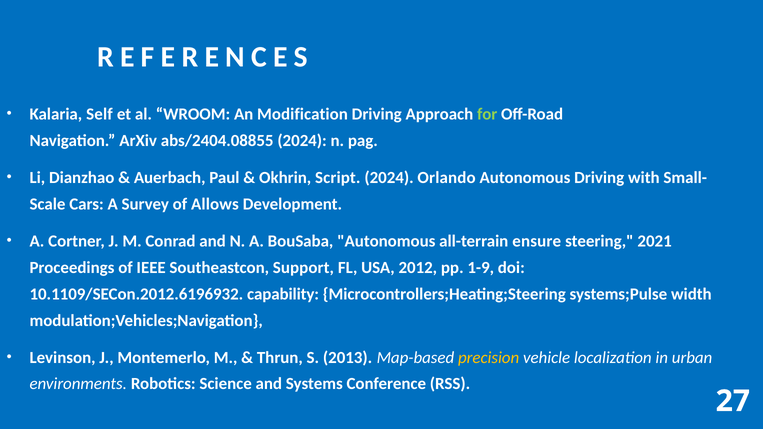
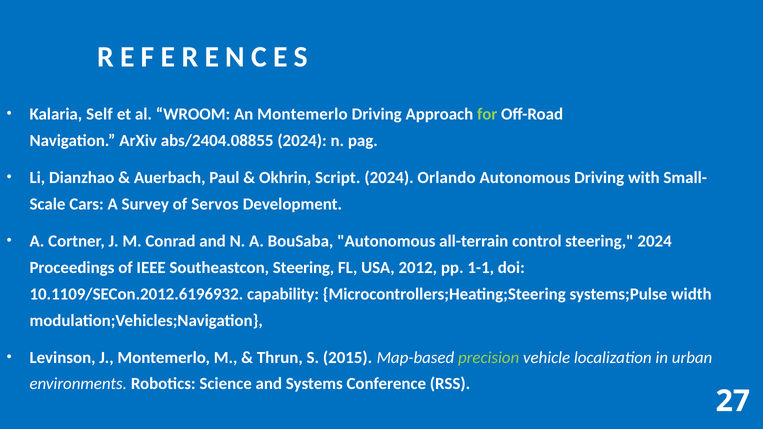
An Modification: Modification -> Montemerlo
Allows: Allows -> Servos
ensure: ensure -> control
steering 2021: 2021 -> 2024
Southeastcon Support: Support -> Steering
1-9: 1-9 -> 1-1
2013: 2013 -> 2015
precision colour: yellow -> light green
